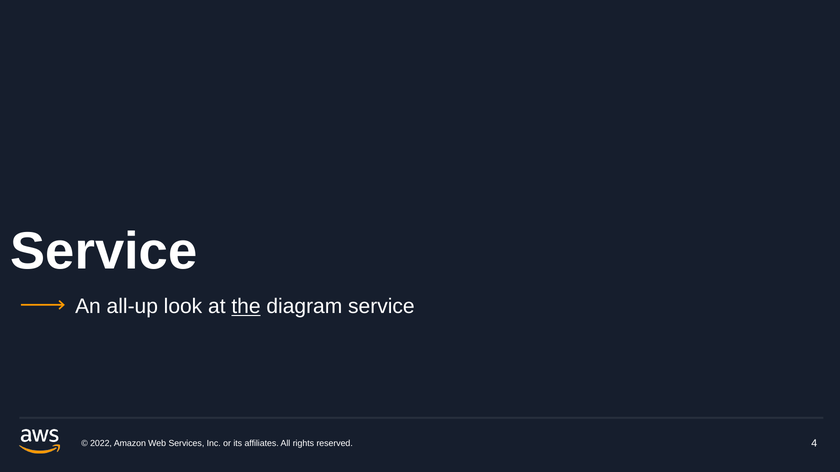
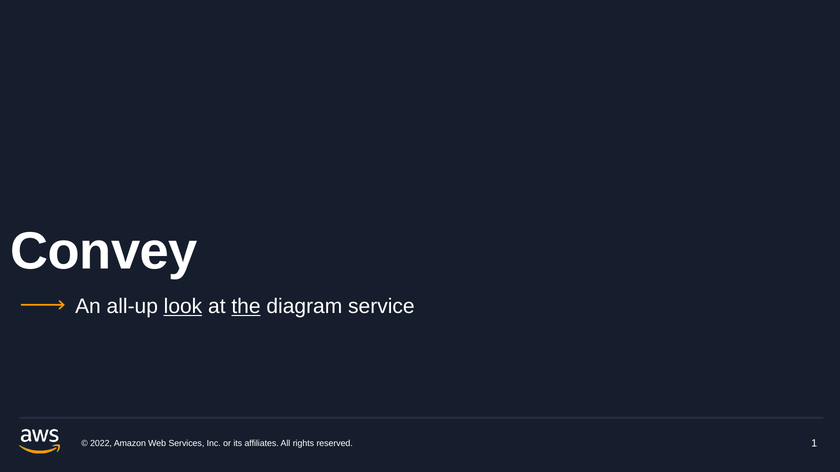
Service at (104, 252): Service -> Convey
look underline: none -> present
4: 4 -> 1
